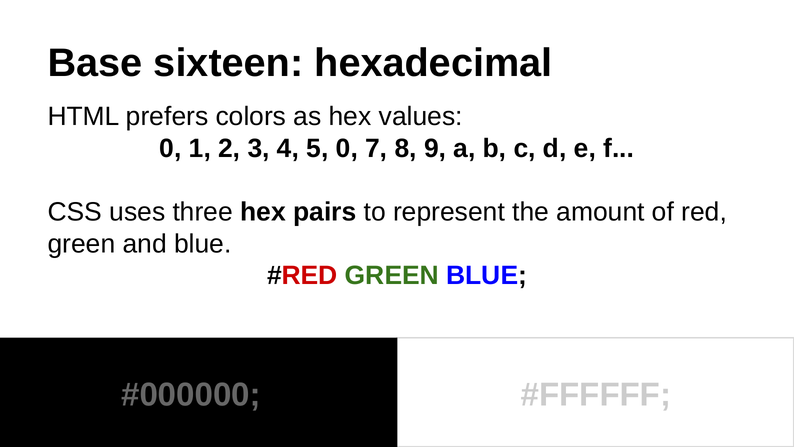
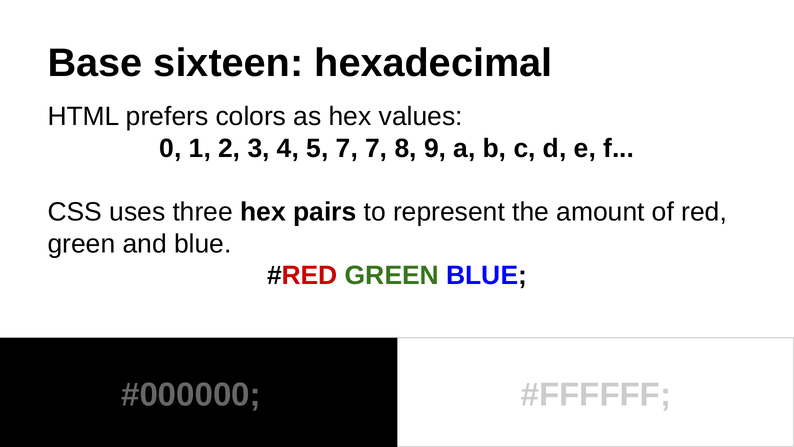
5 0: 0 -> 7
